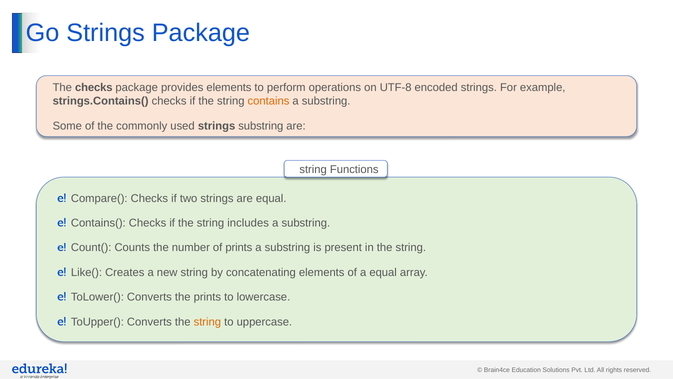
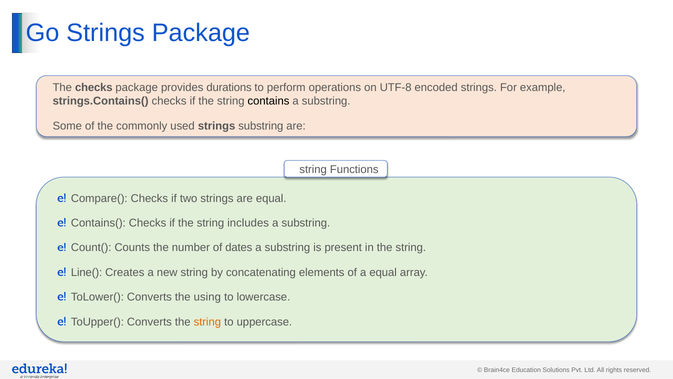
provides elements: elements -> durations
contains colour: orange -> black
of prints: prints -> dates
Like(: Like( -> Line(
the prints: prints -> using
